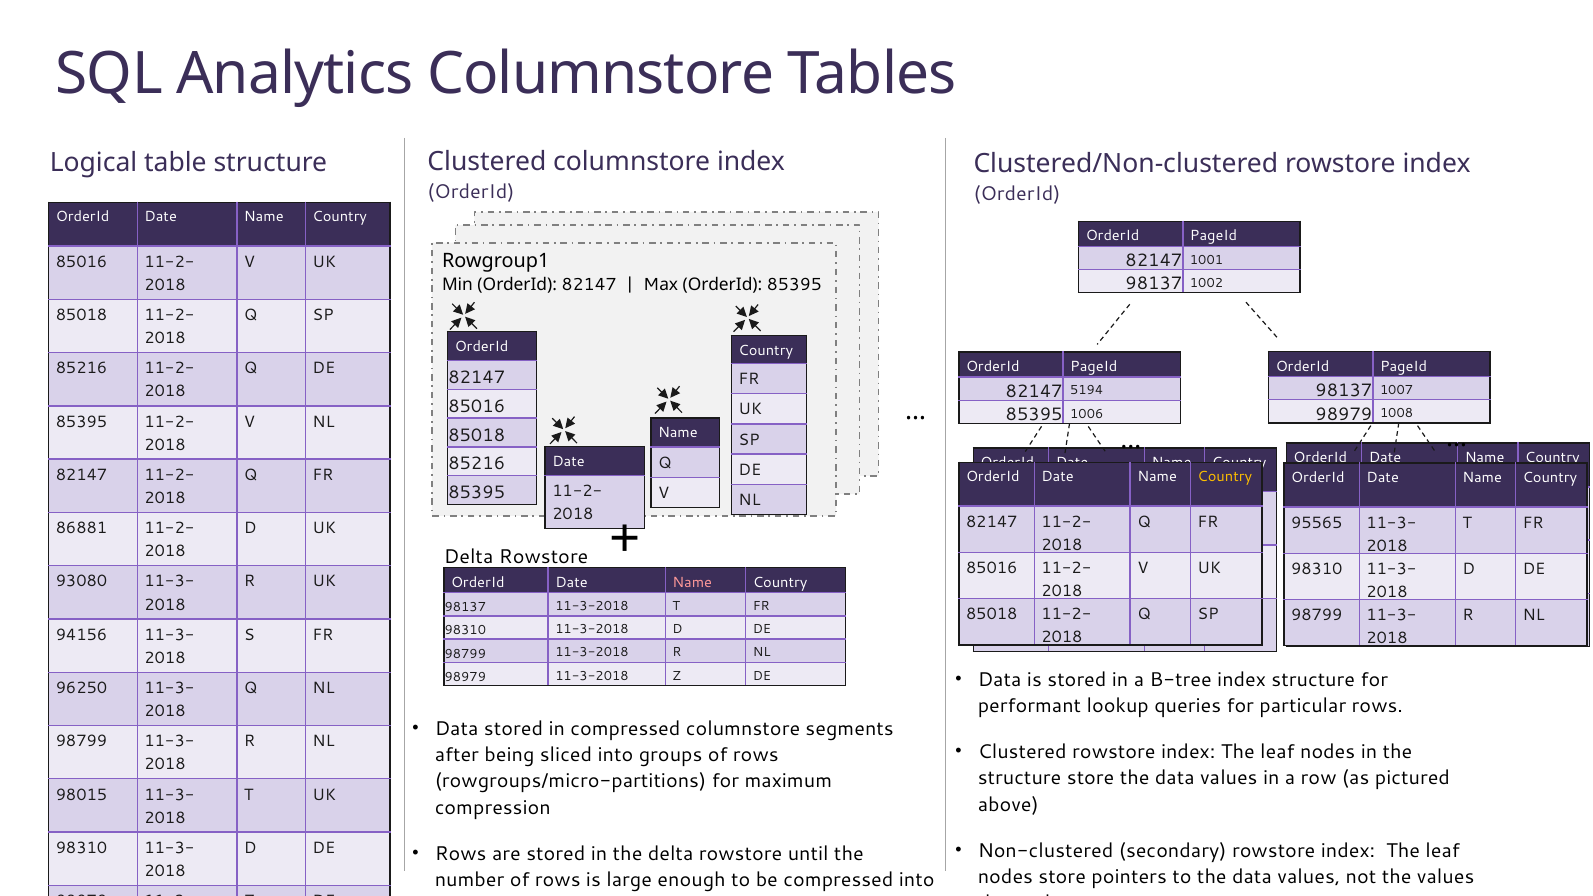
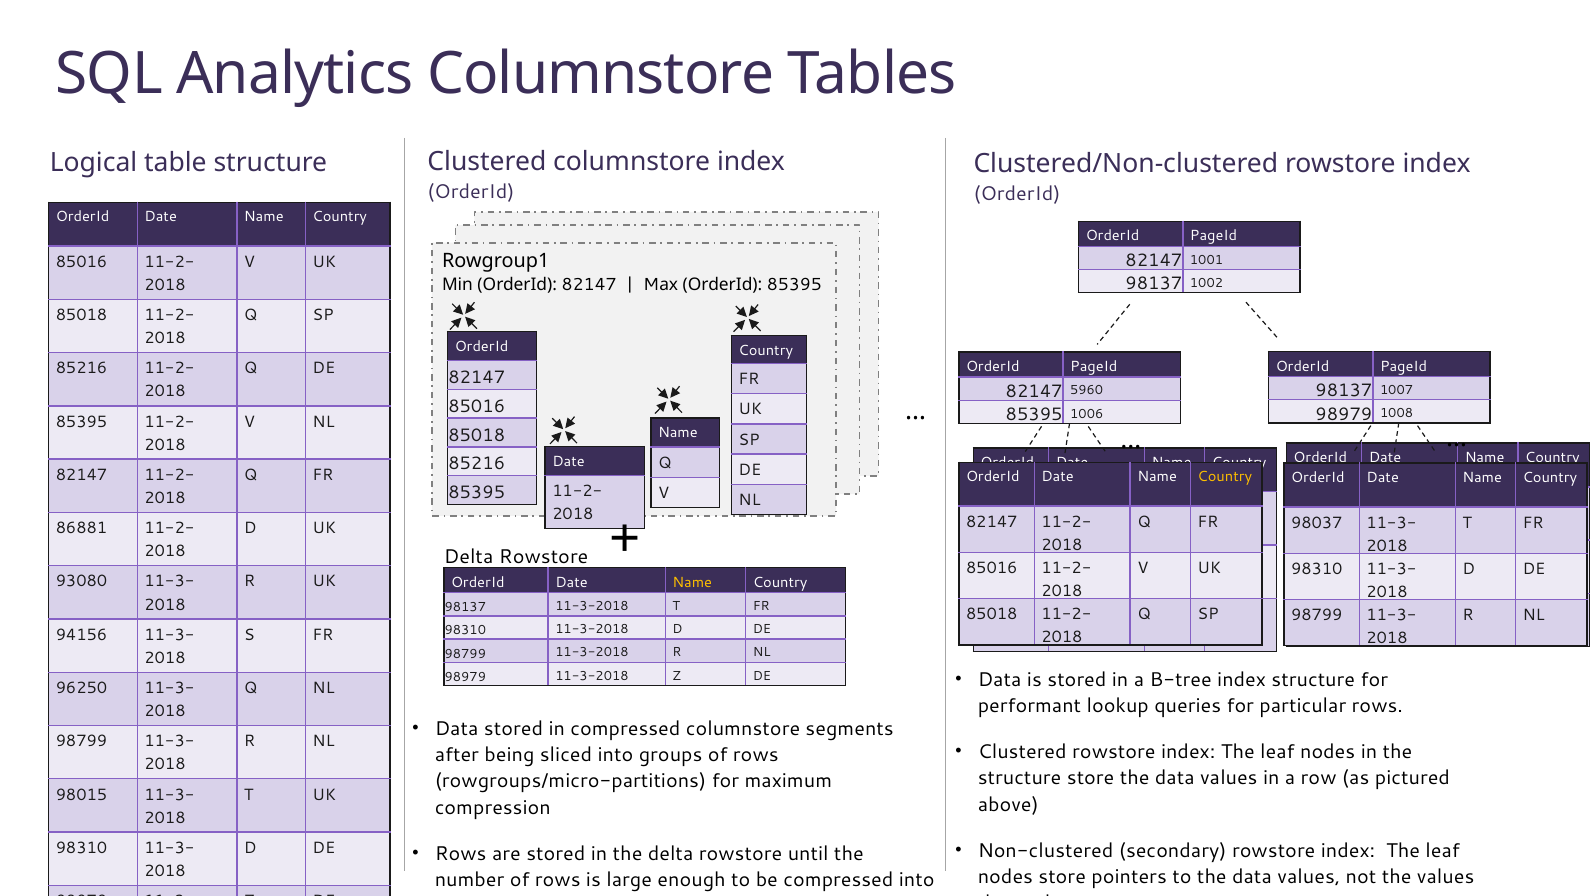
5194: 5194 -> 5960
95565: 95565 -> 98037
Name at (692, 582) colour: pink -> yellow
